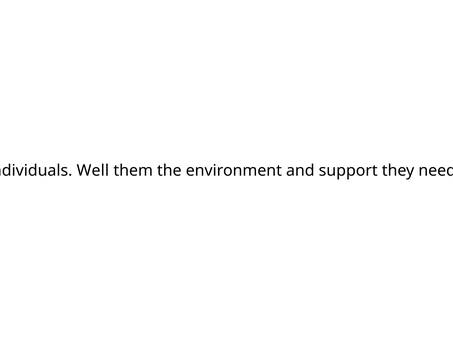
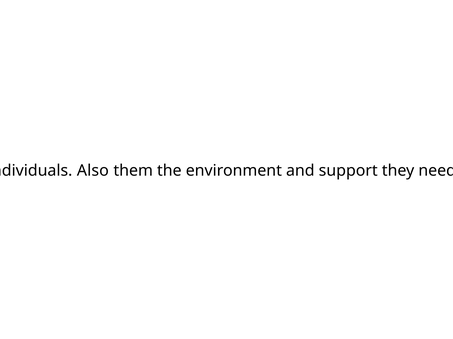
Well: Well -> Also
